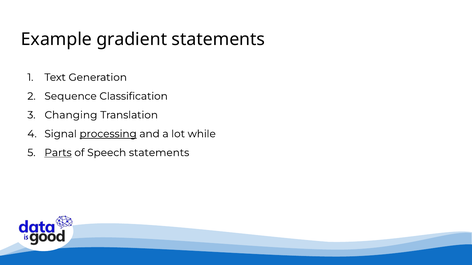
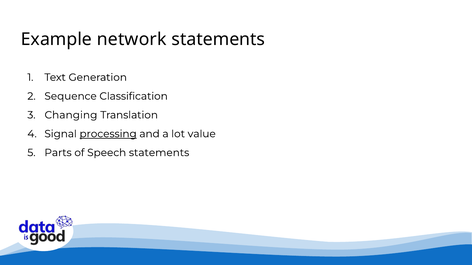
gradient: gradient -> network
while: while -> value
Parts underline: present -> none
